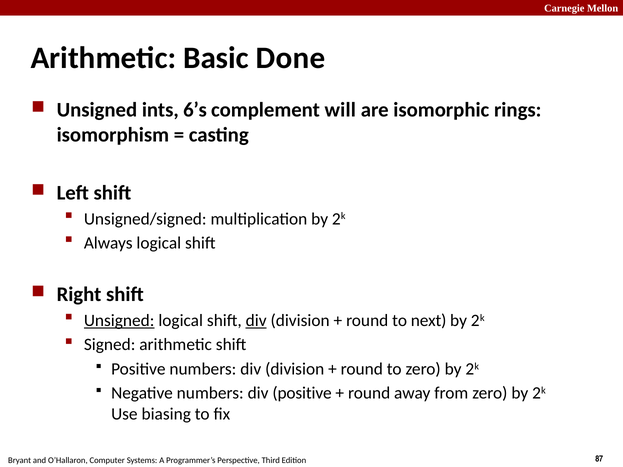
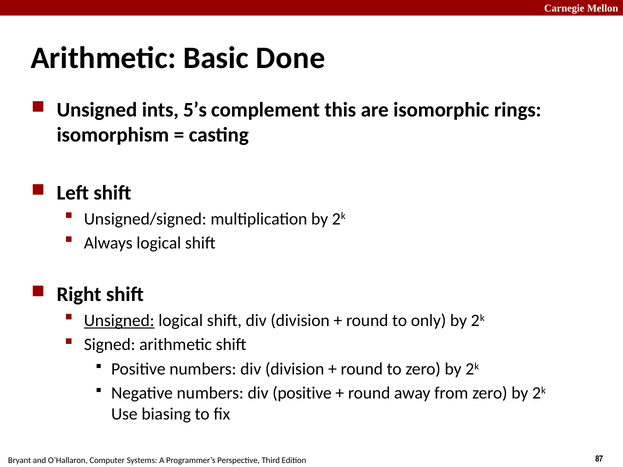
6’s: 6’s -> 5’s
will: will -> this
div at (256, 321) underline: present -> none
next: next -> only
